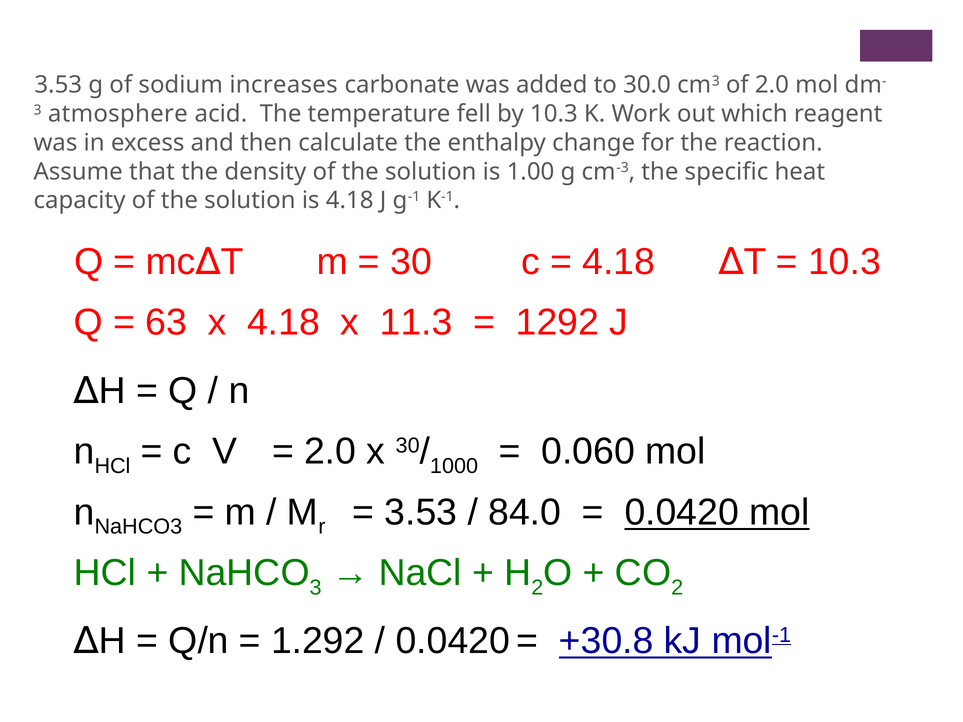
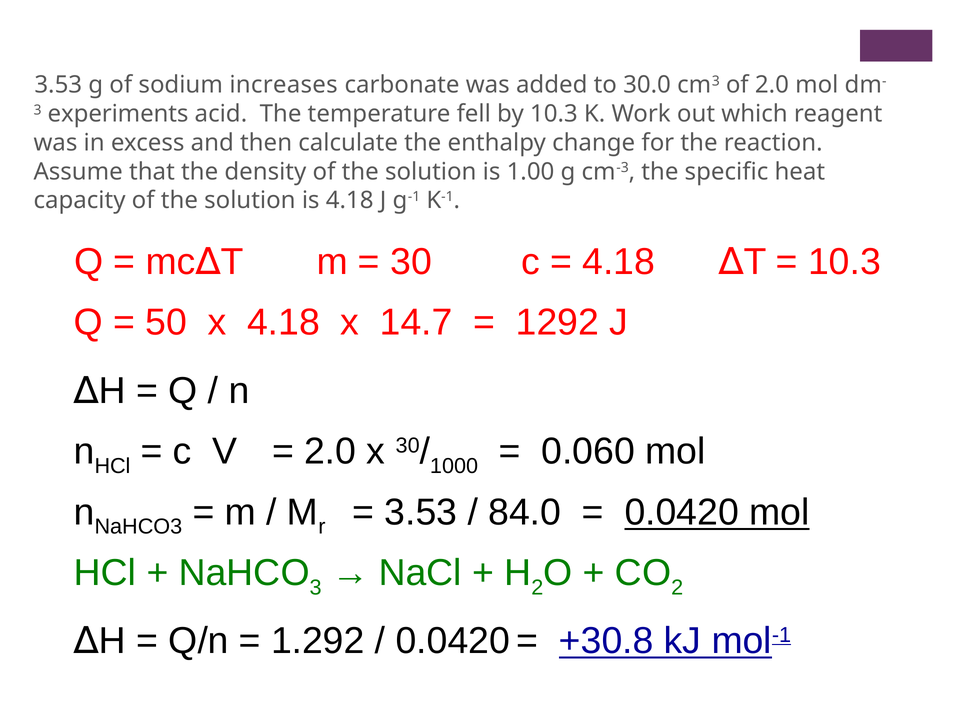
atmosphere: atmosphere -> experiments
63: 63 -> 50
11.3: 11.3 -> 14.7
